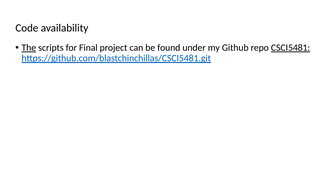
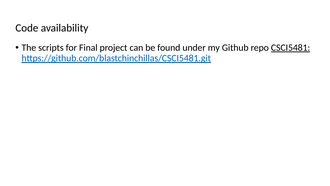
The underline: present -> none
